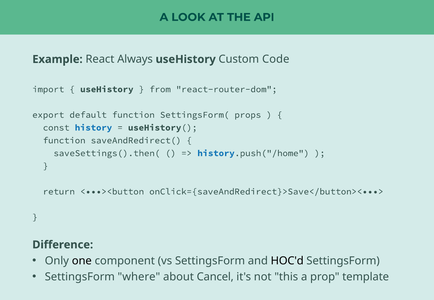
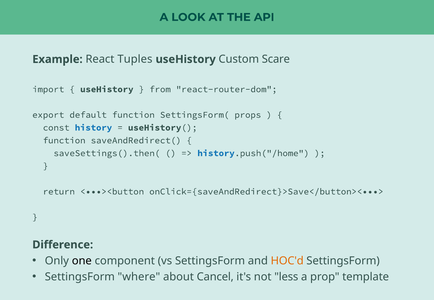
Always: Always -> Tuples
Code: Code -> Scare
HOC'd colour: black -> orange
this: this -> less
